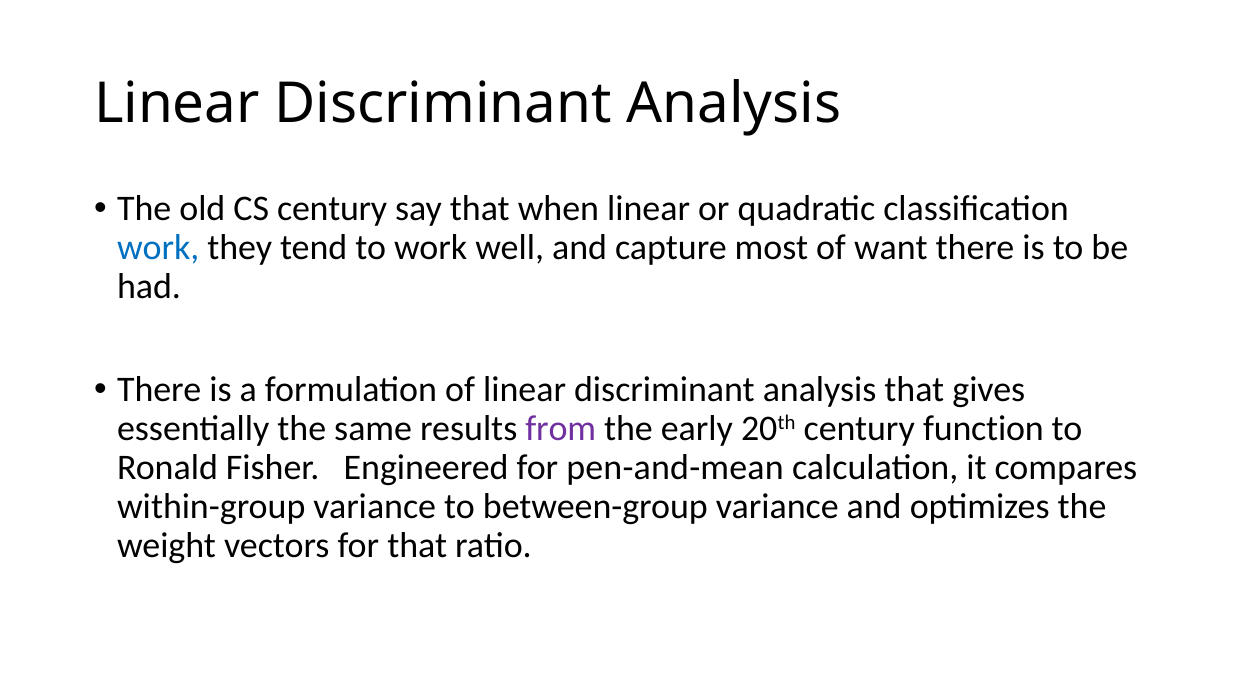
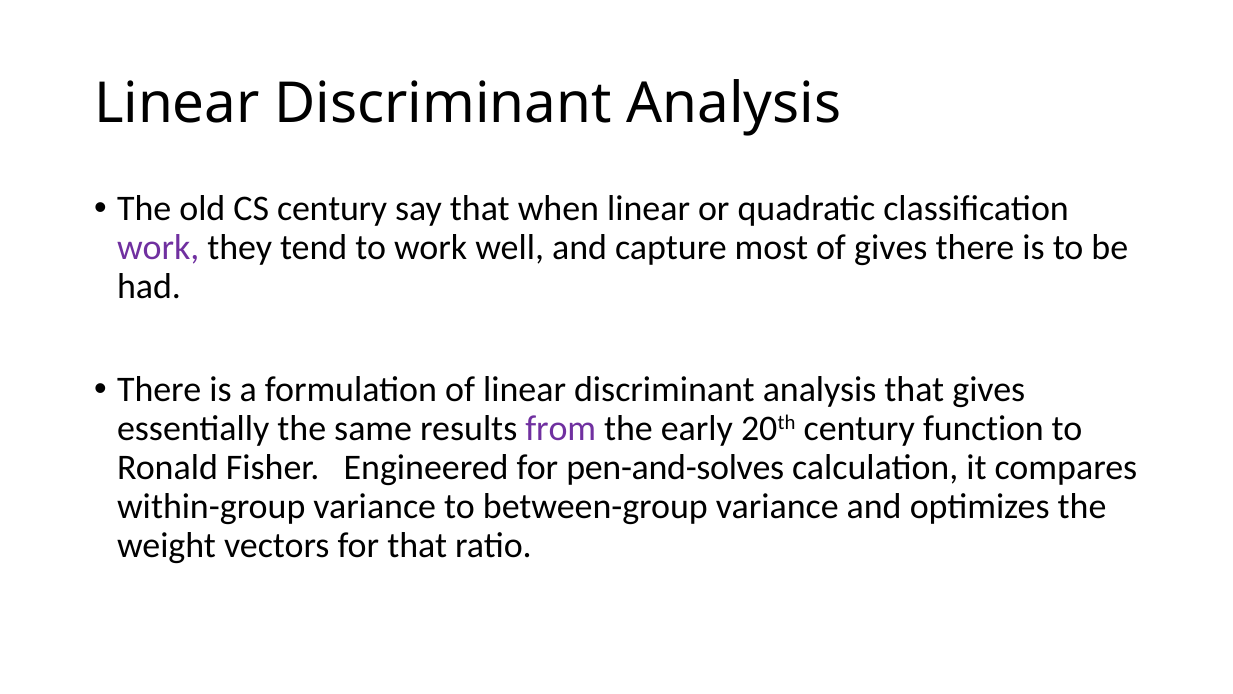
work at (158, 247) colour: blue -> purple
of want: want -> gives
pen-and-mean: pen-and-mean -> pen-and-solves
